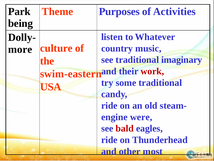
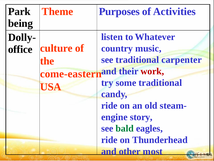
more: more -> office
imaginary: imaginary -> carpenter
swim-eastern: swim-eastern -> come-eastern
were: were -> story
bald colour: red -> green
